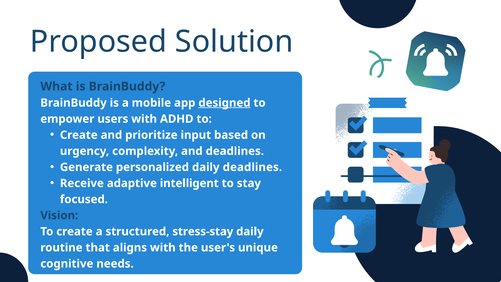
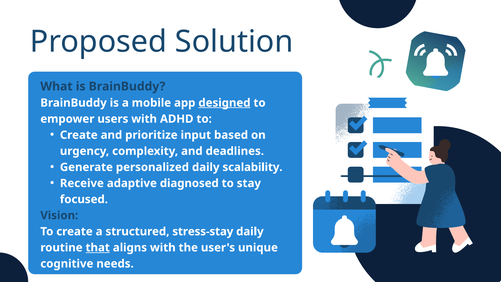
daily deadlines: deadlines -> scalability
intelligent: intelligent -> diagnosed
that underline: none -> present
